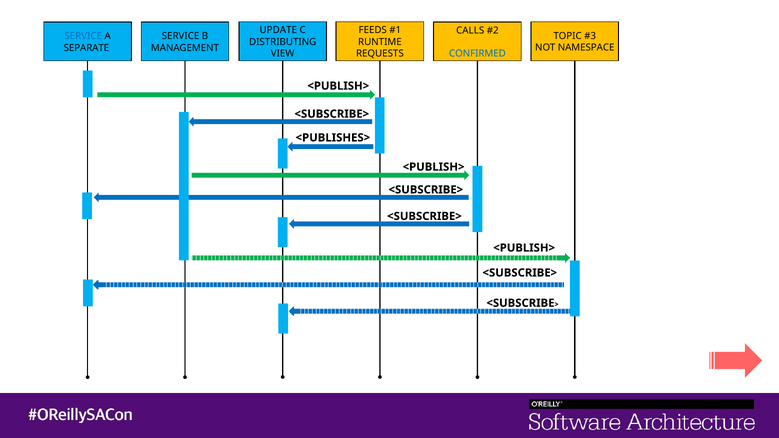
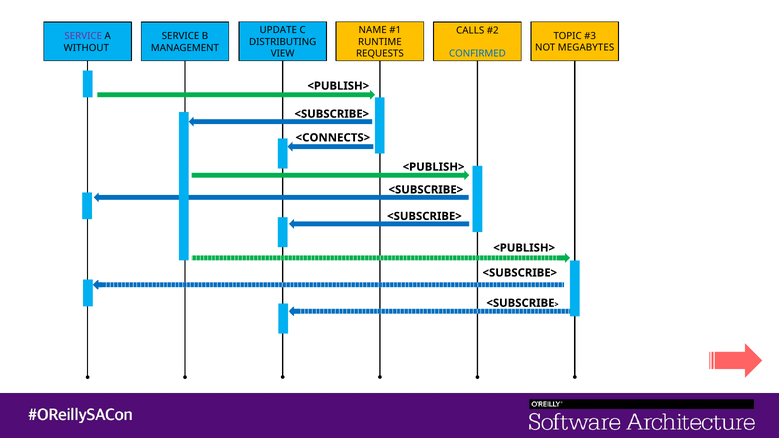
FEEDS: FEEDS -> NAME
SERVICE at (83, 36) colour: blue -> purple
NAMESPACE: NAMESPACE -> MEGABYTES
SEPARATE: SEPARATE -> WITHOUT
<PUBLISHES>: <PUBLISHES> -> <CONNECTS>
